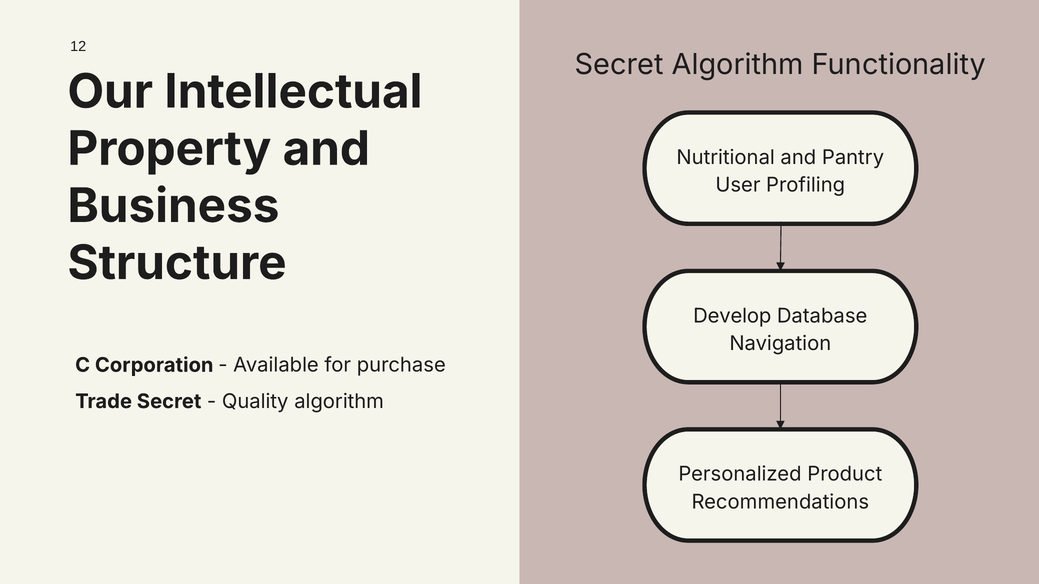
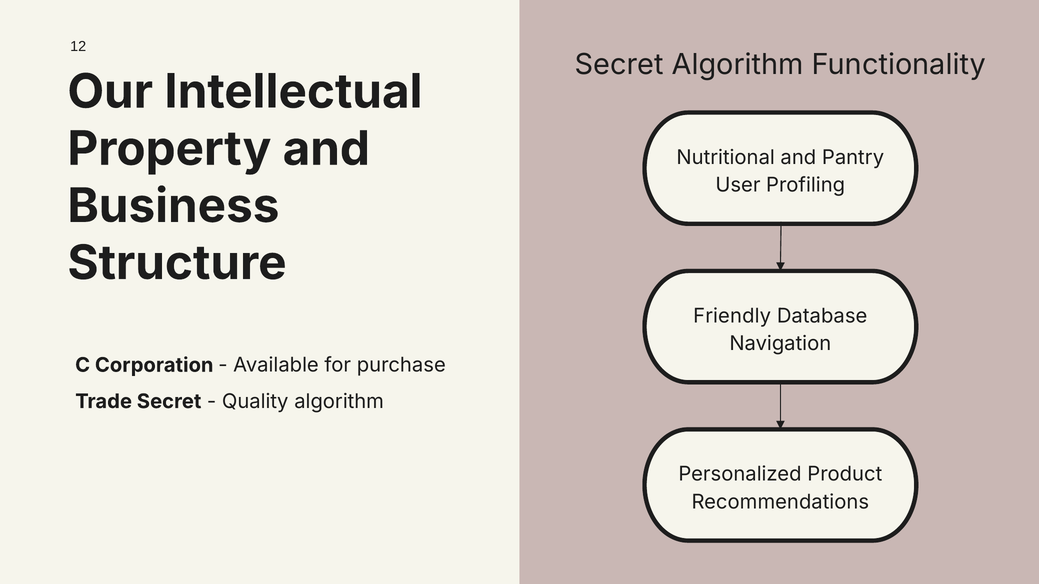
Develop: Develop -> Friendly
